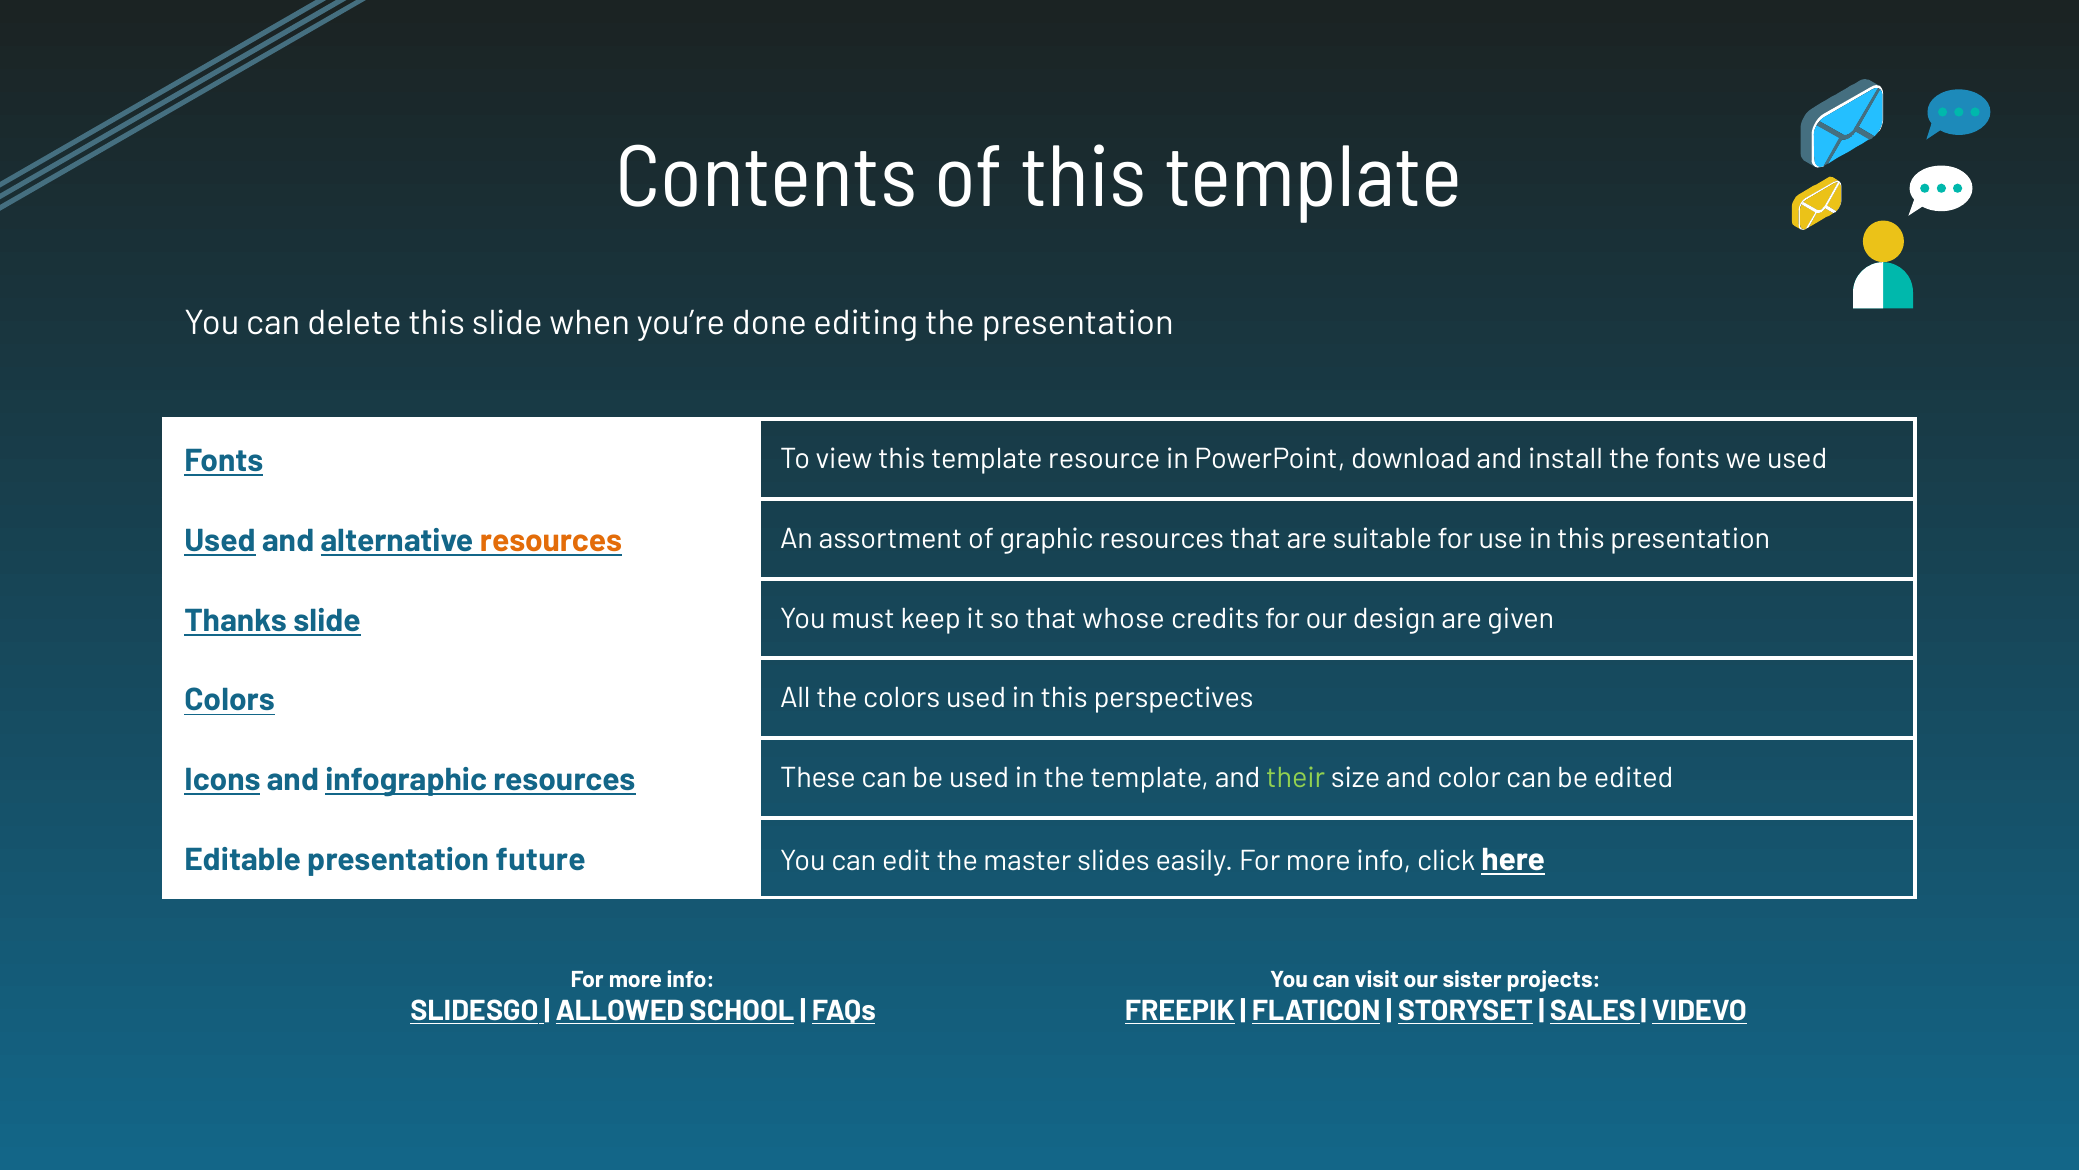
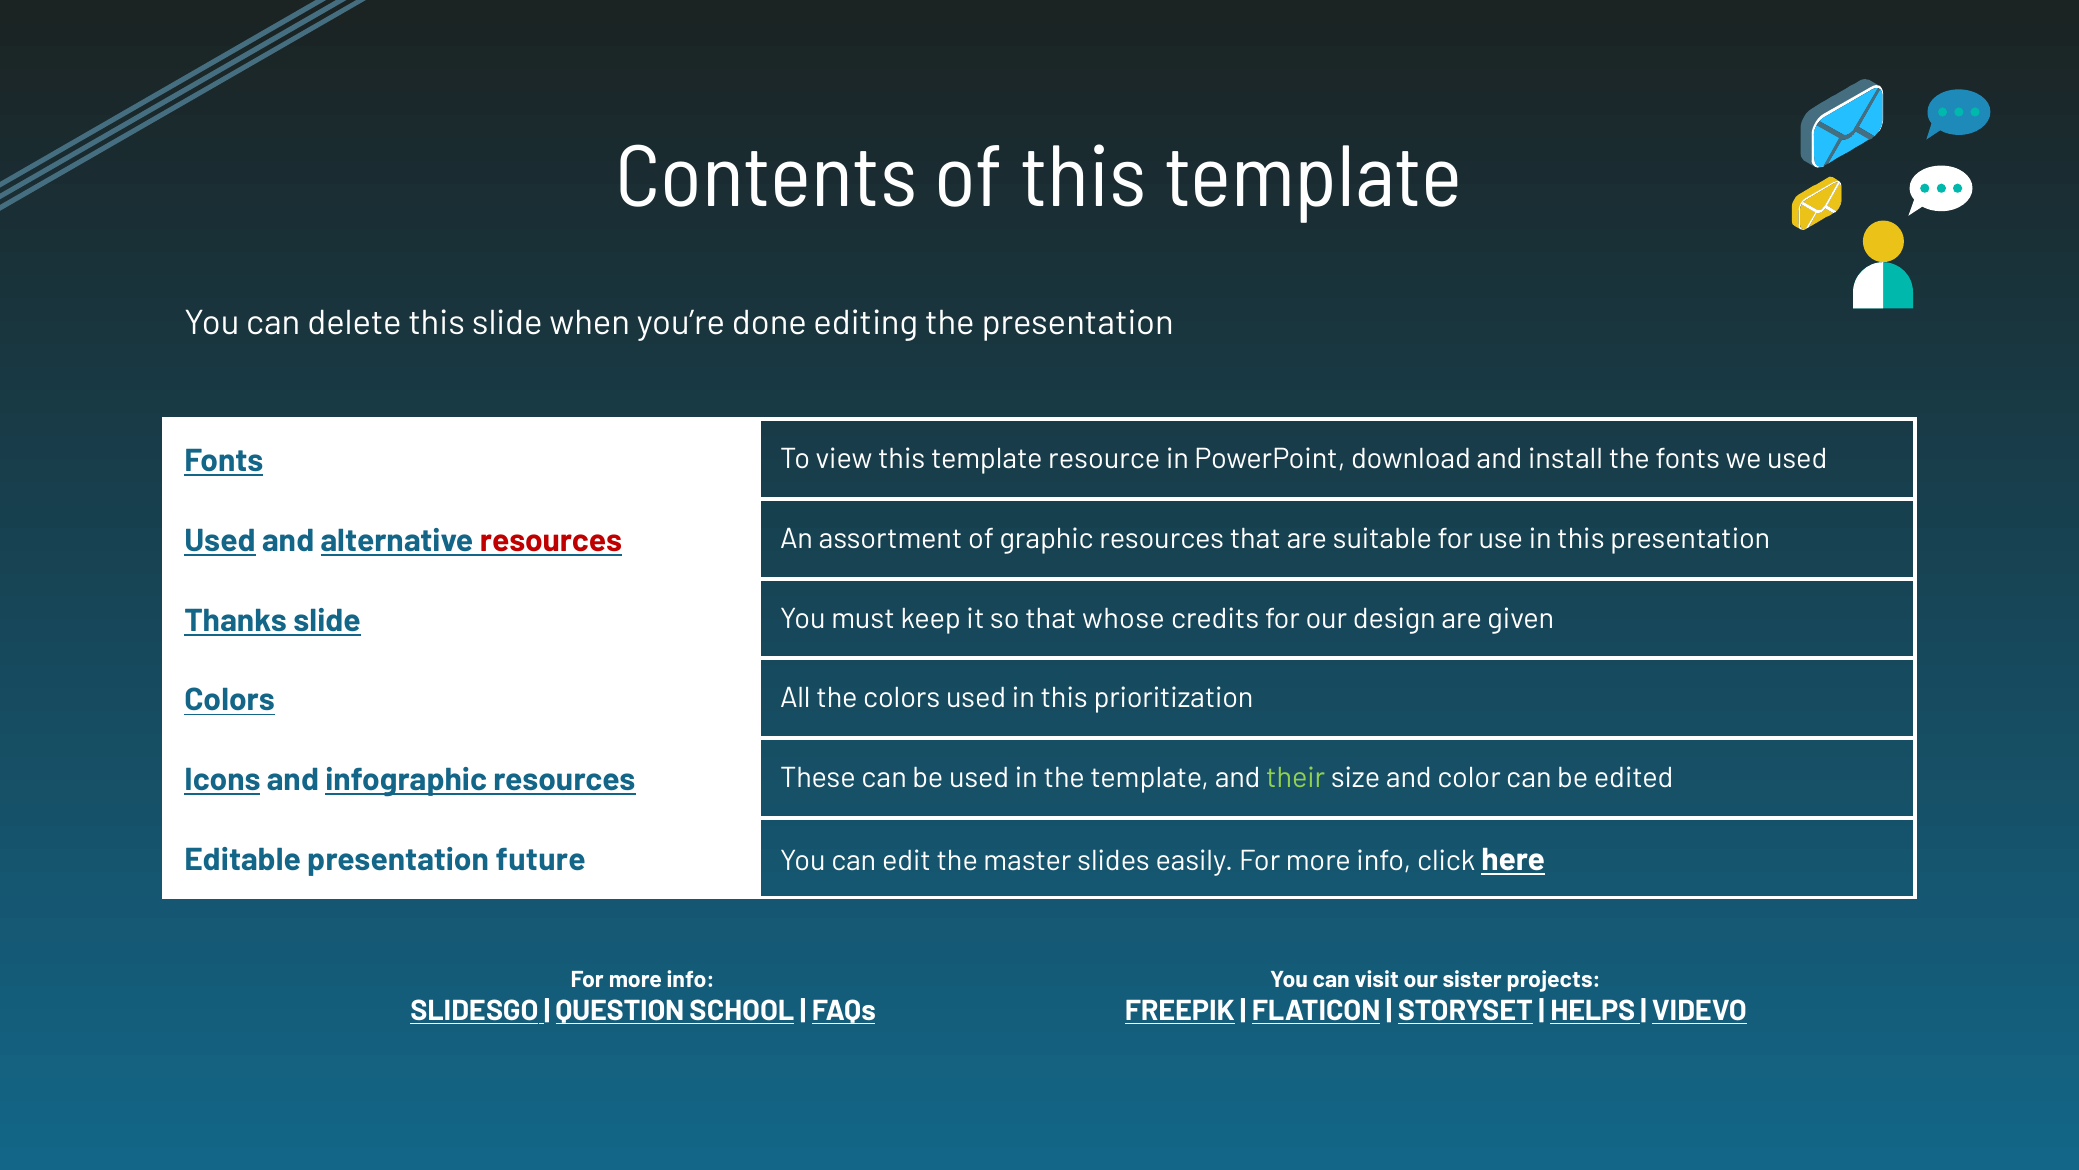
resources at (551, 541) colour: orange -> red
perspectives: perspectives -> prioritization
ALLOWED: ALLOWED -> QUESTION
SALES: SALES -> HELPS
